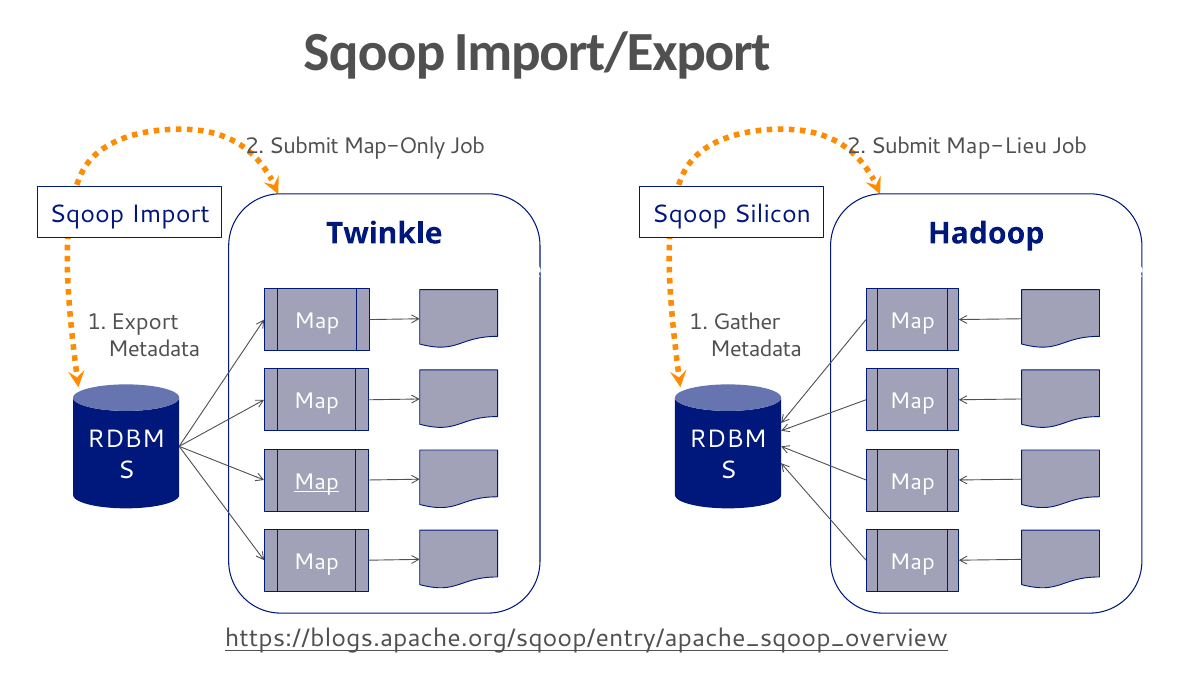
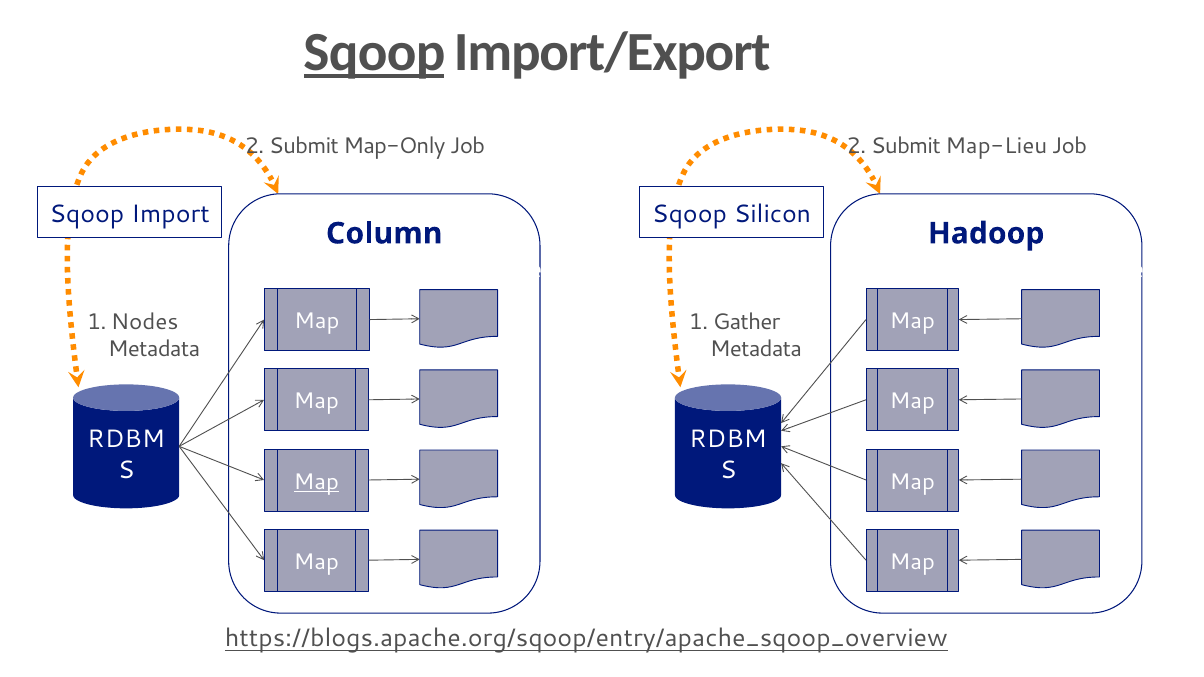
Sqoop at (374, 52) underline: none -> present
Twinkle: Twinkle -> Column
Export: Export -> Nodes
